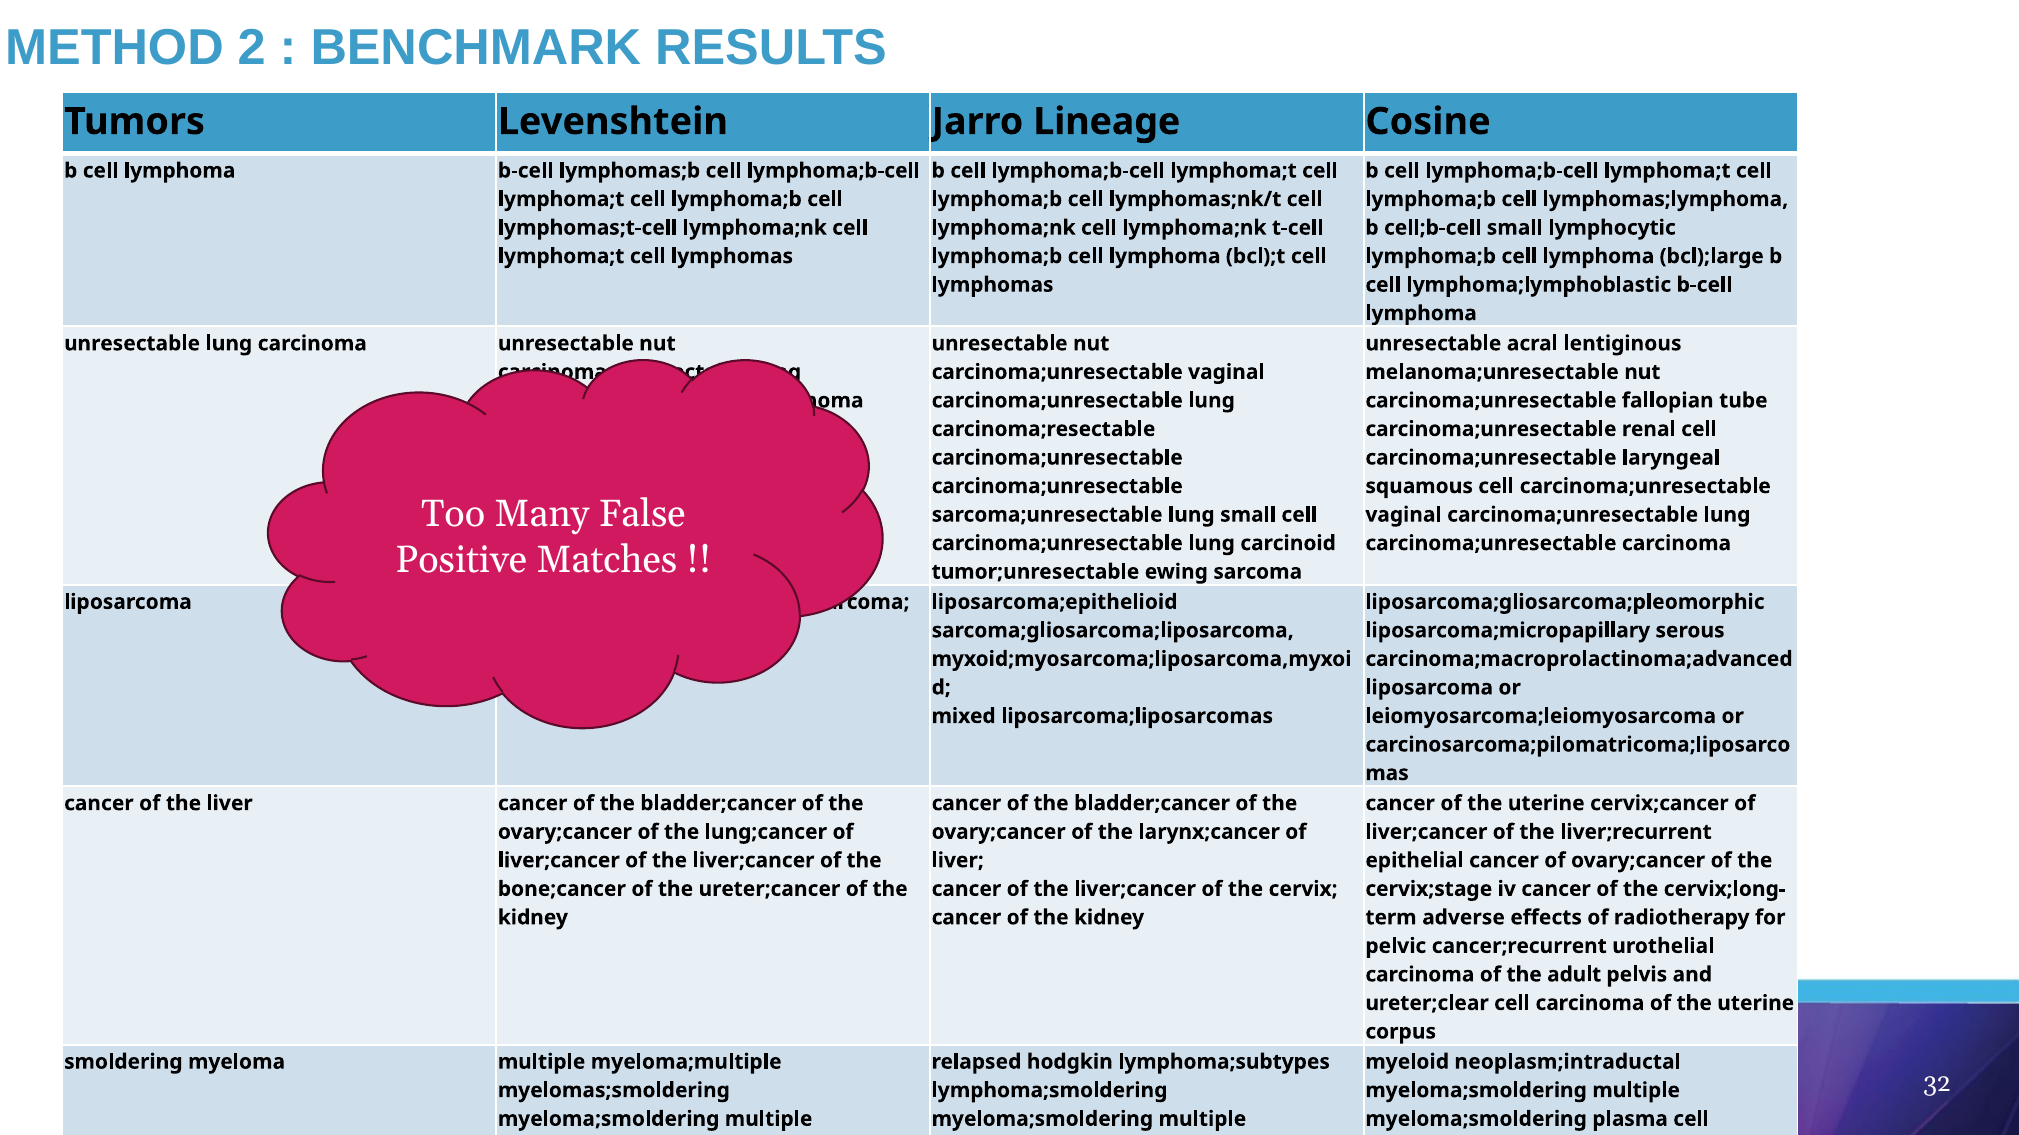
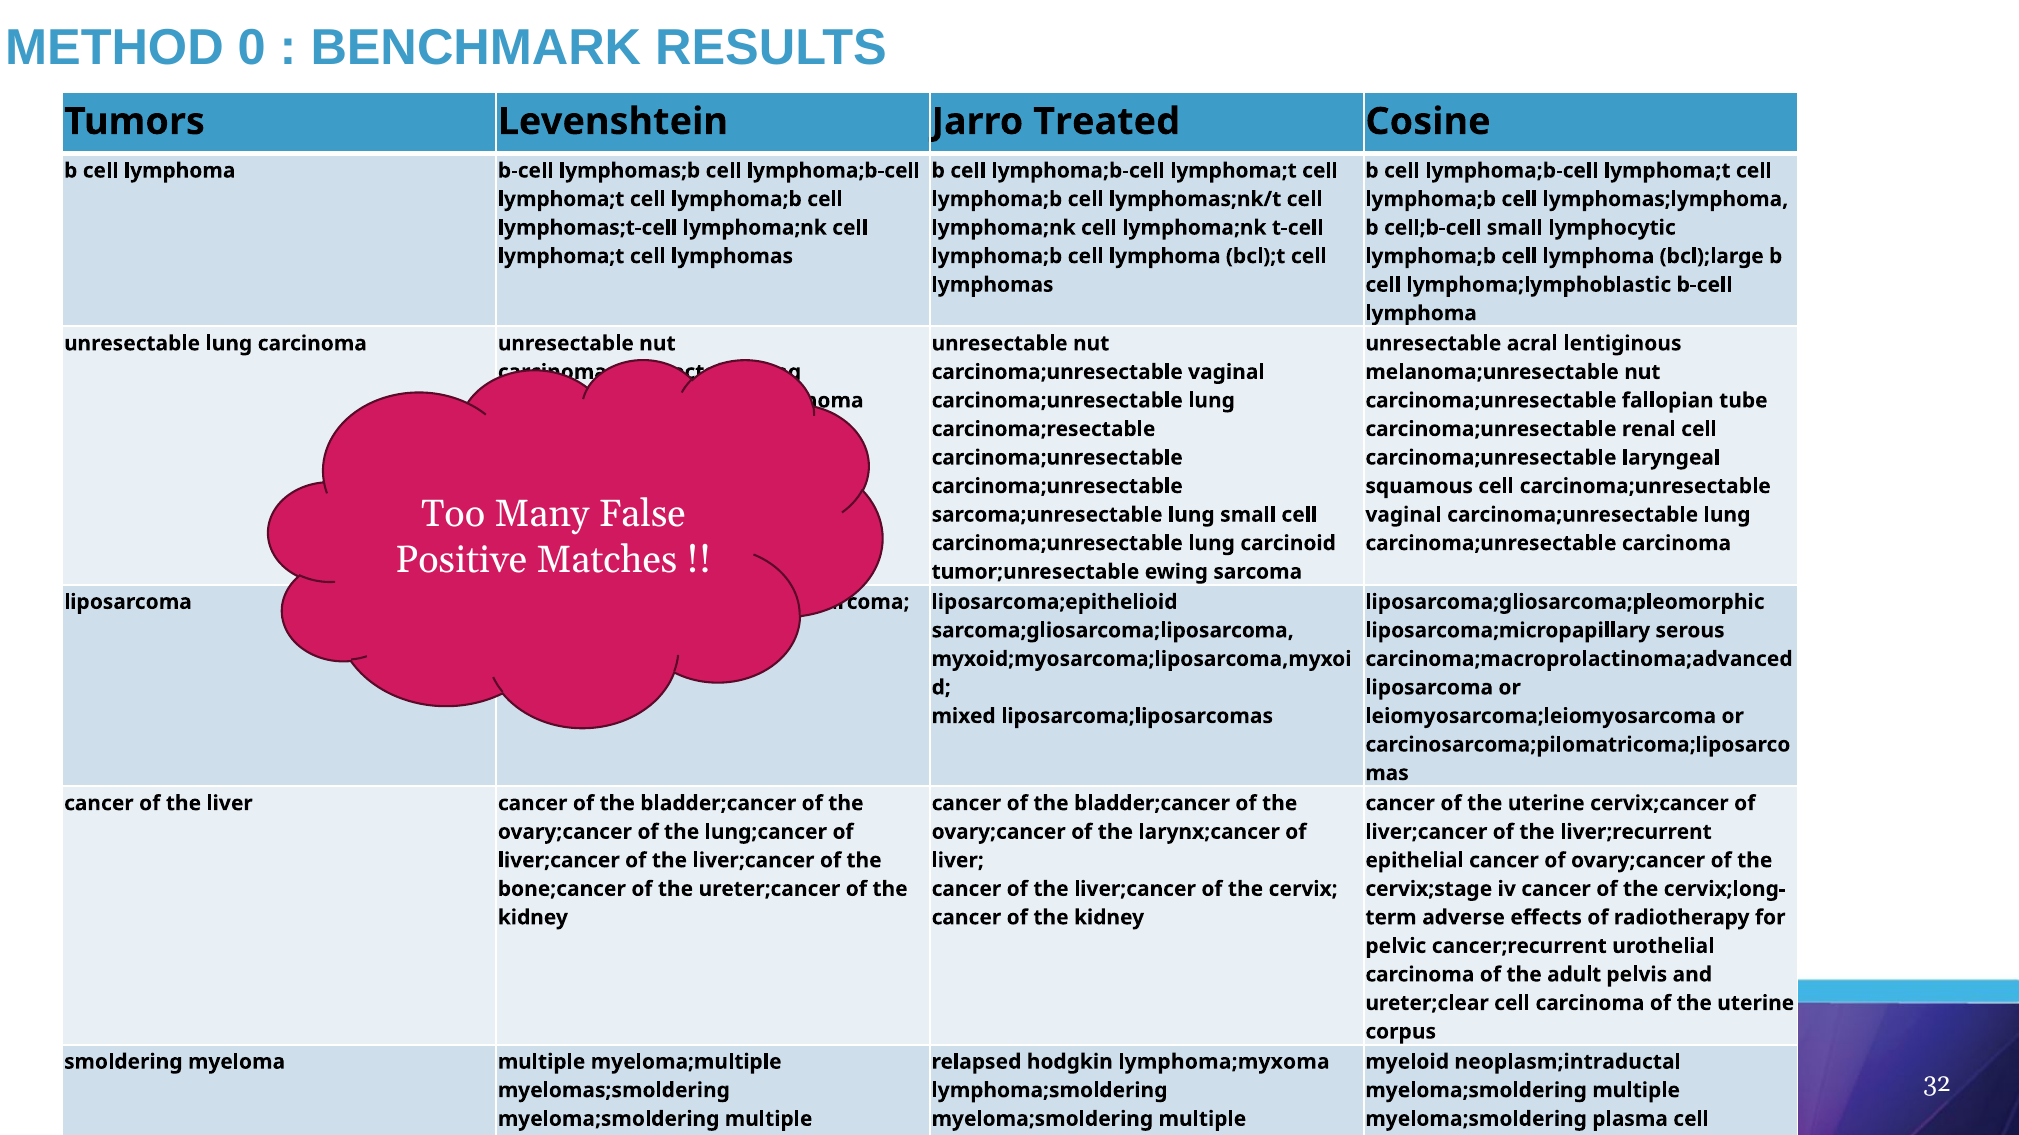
2: 2 -> 0
Lineage: Lineage -> Treated
lymphoma;subtypes: lymphoma;subtypes -> lymphoma;myxoma
